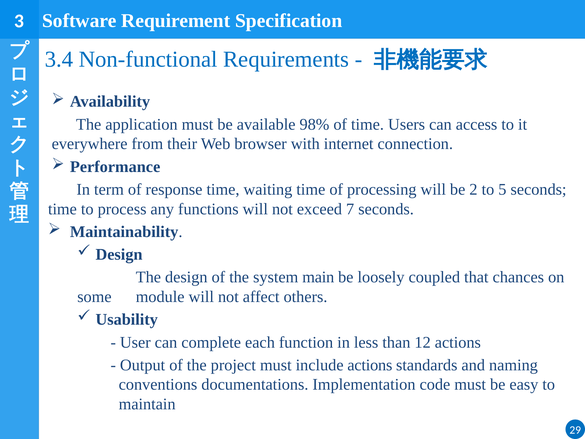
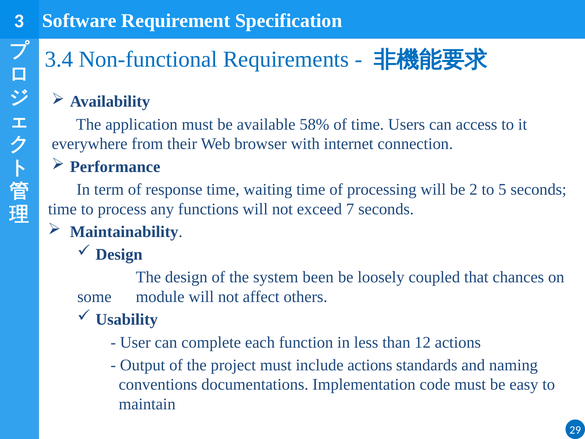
98%: 98% -> 58%
main: main -> been
